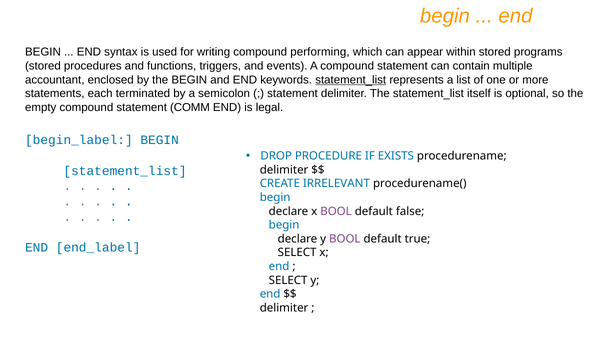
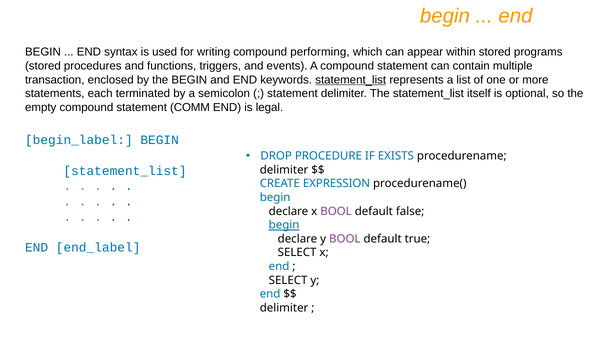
accountant: accountant -> transaction
IRRELEVANT: IRRELEVANT -> EXPRESSION
begin at (284, 225) underline: none -> present
